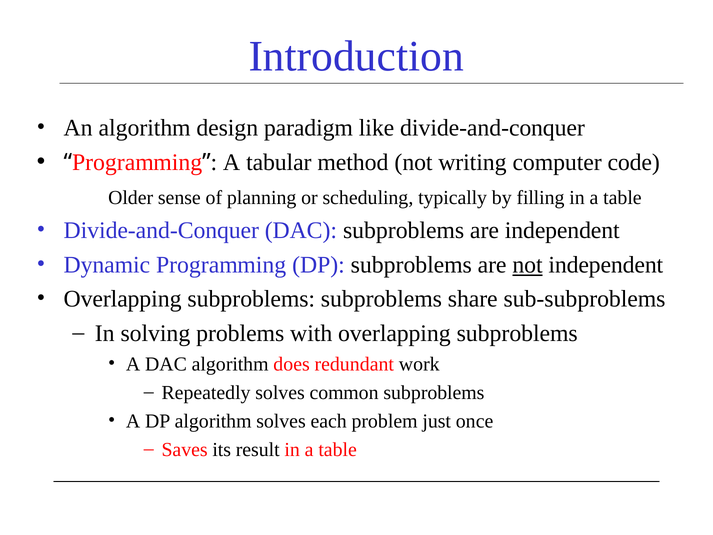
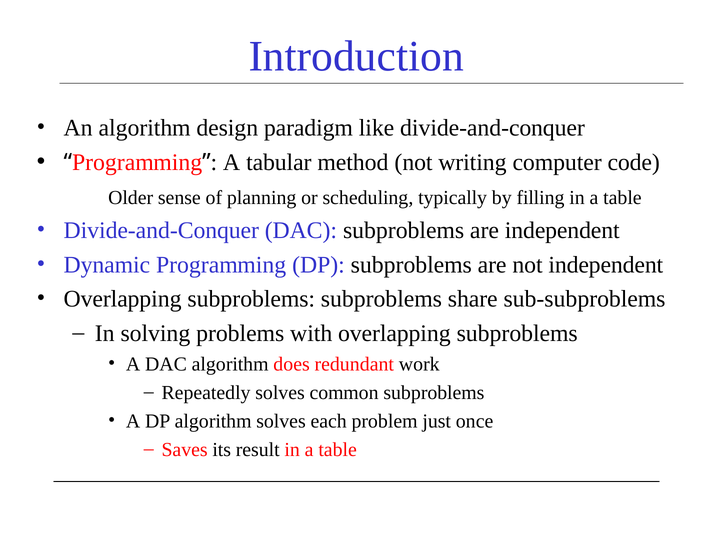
not at (527, 265) underline: present -> none
